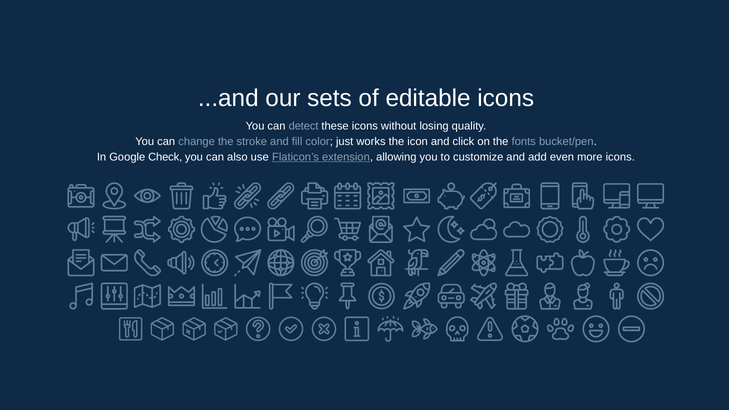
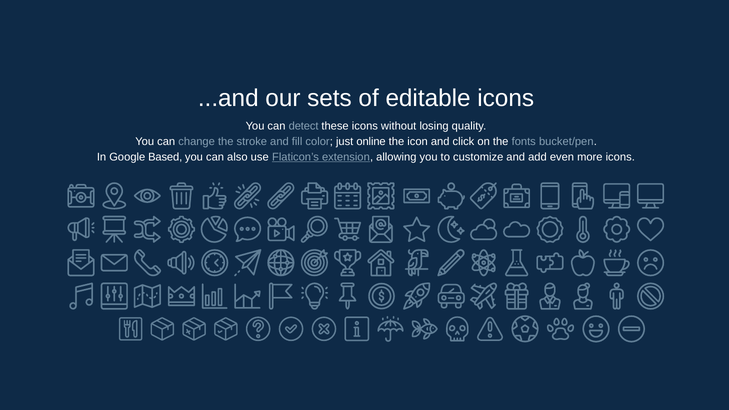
works: works -> online
Check: Check -> Based
